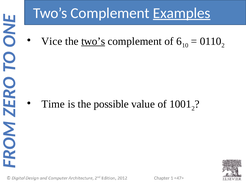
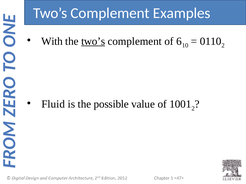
Examples underline: present -> none
Vice: Vice -> With
Time: Time -> Fluid
